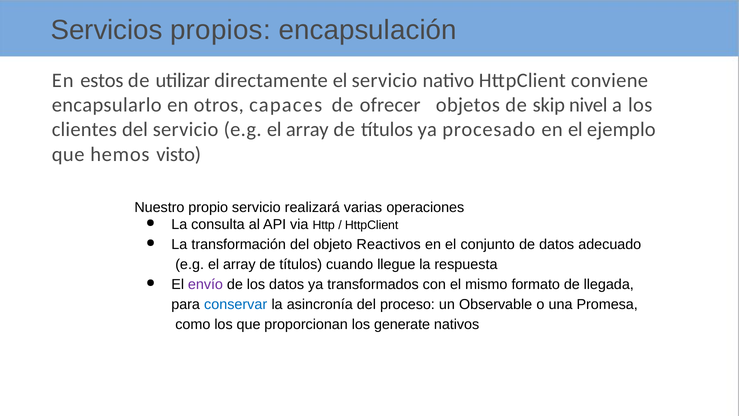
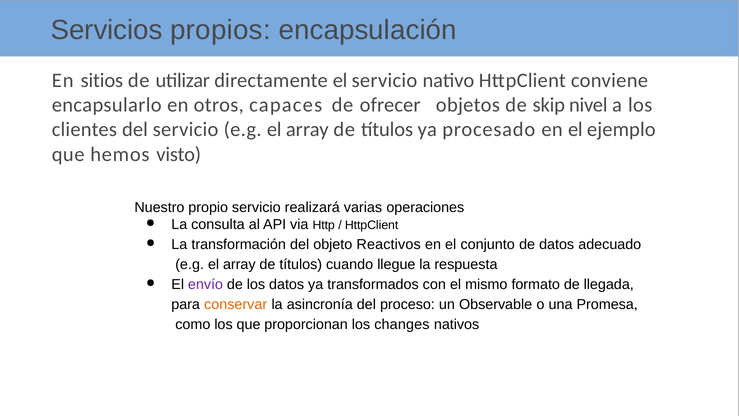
estos: estos -> sitios
conservar colour: blue -> orange
generate: generate -> changes
